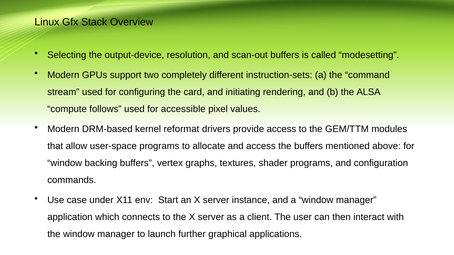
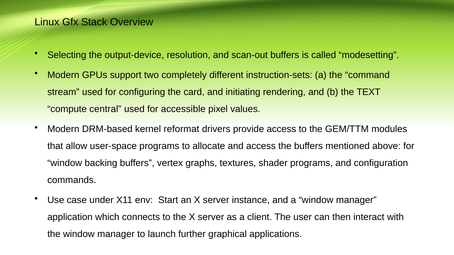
ALSA: ALSA -> TEXT
follows: follows -> central
